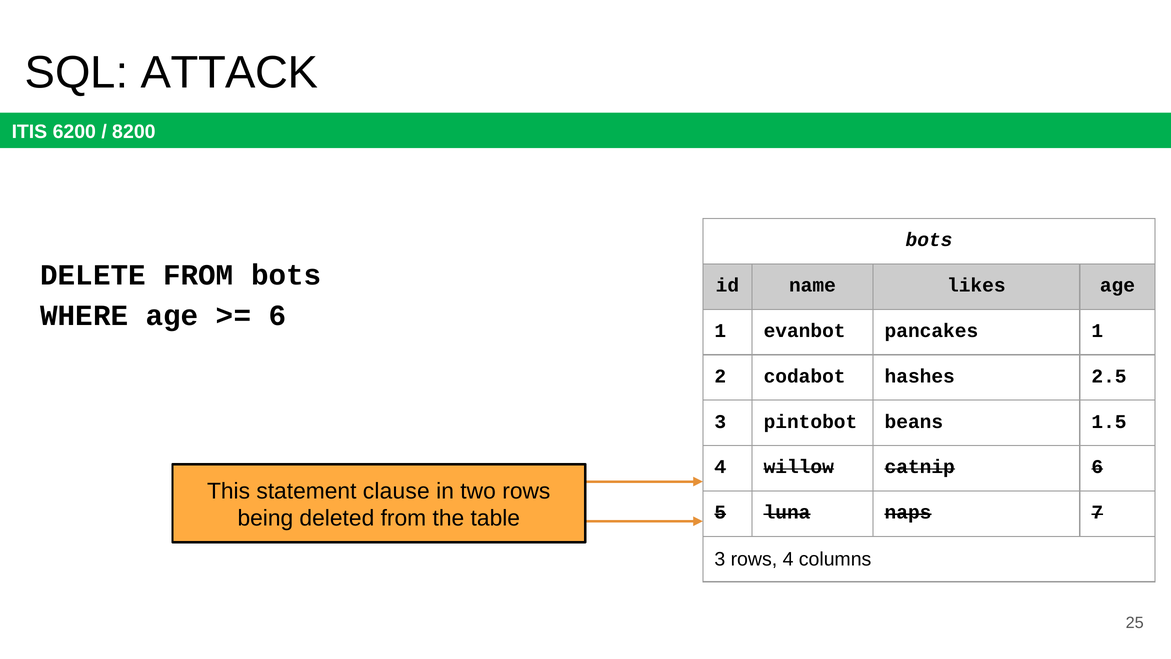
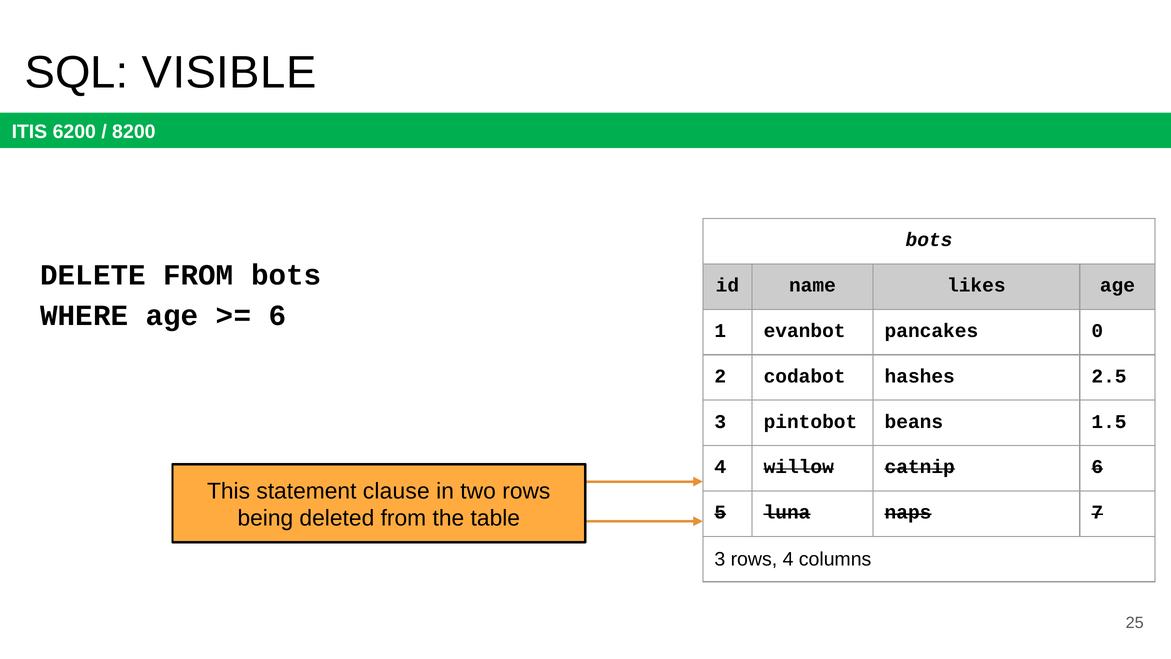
ATTACK: ATTACK -> VISIBLE
pancakes 1: 1 -> 0
